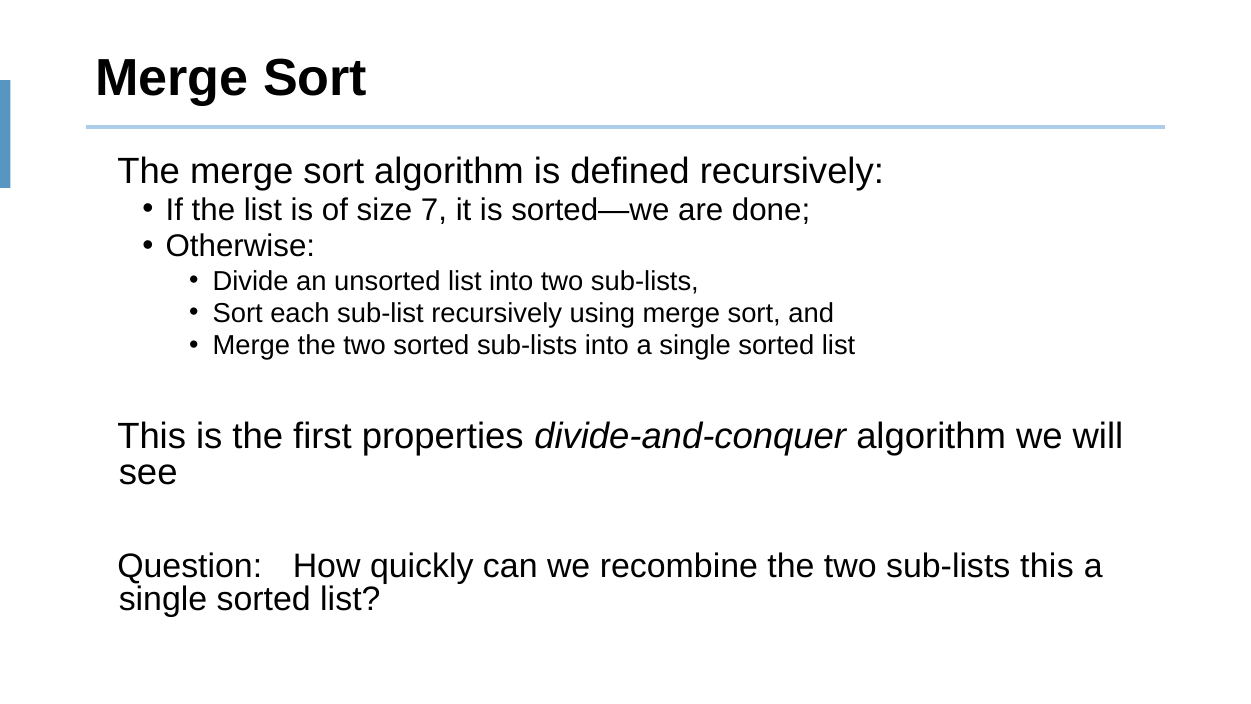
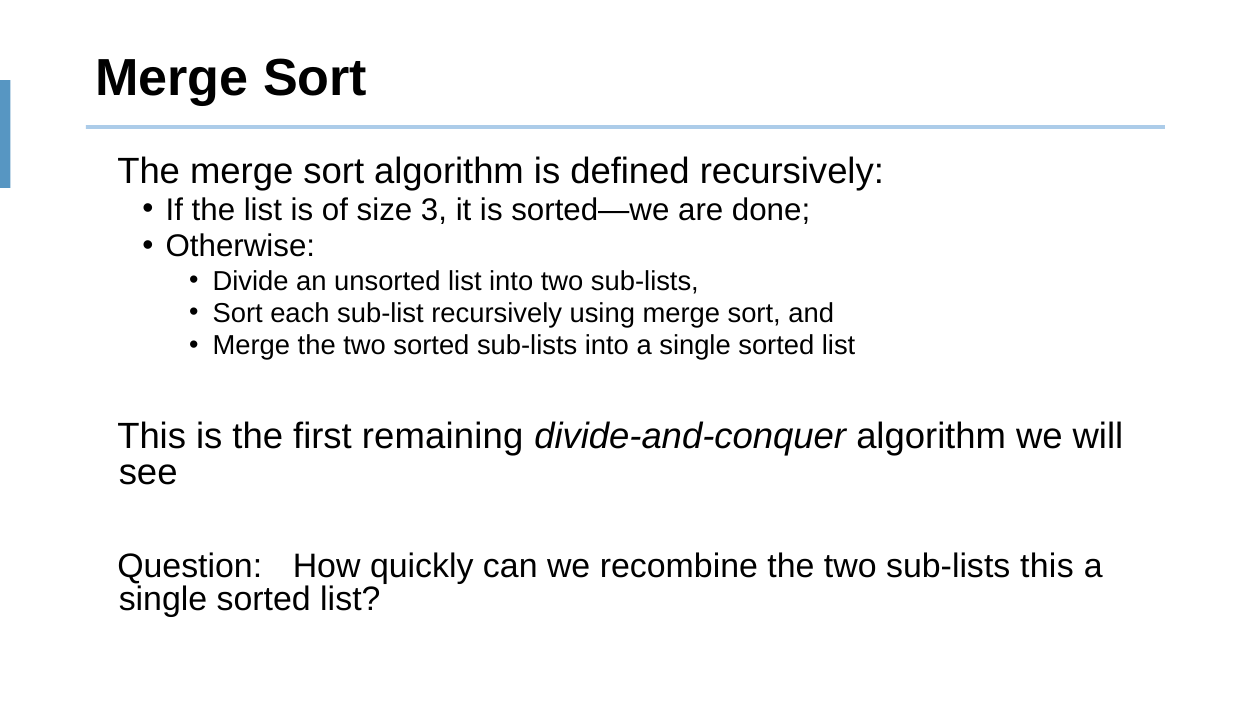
7: 7 -> 3
properties: properties -> remaining
